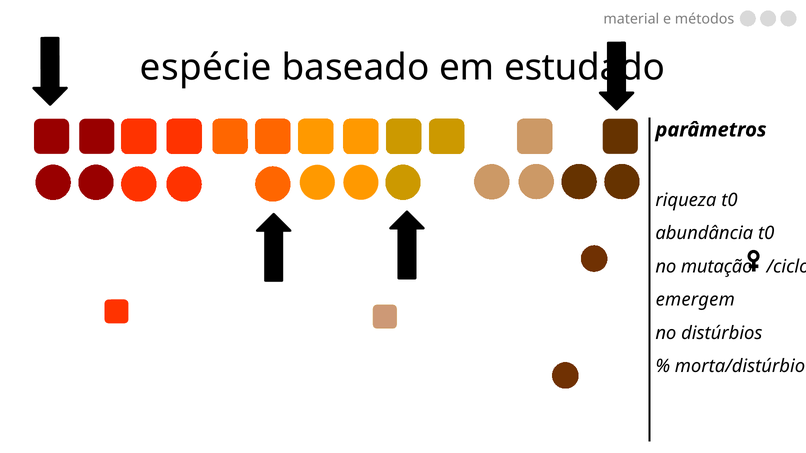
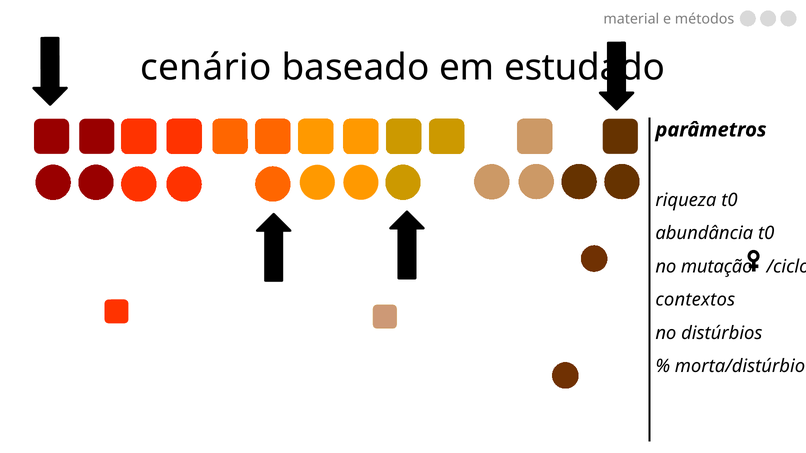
espécie: espécie -> cenário
emergem: emergem -> contextos
